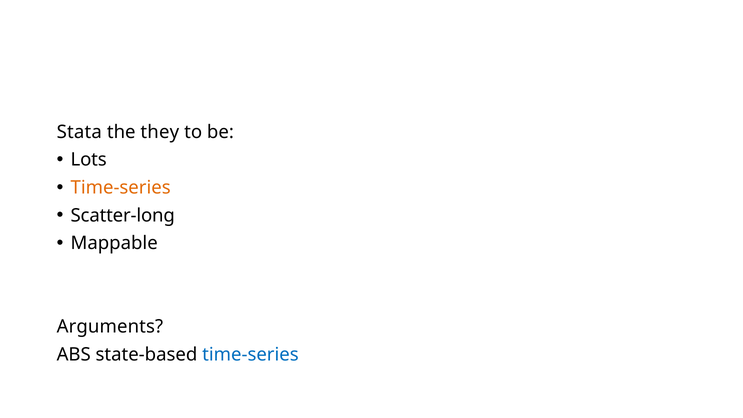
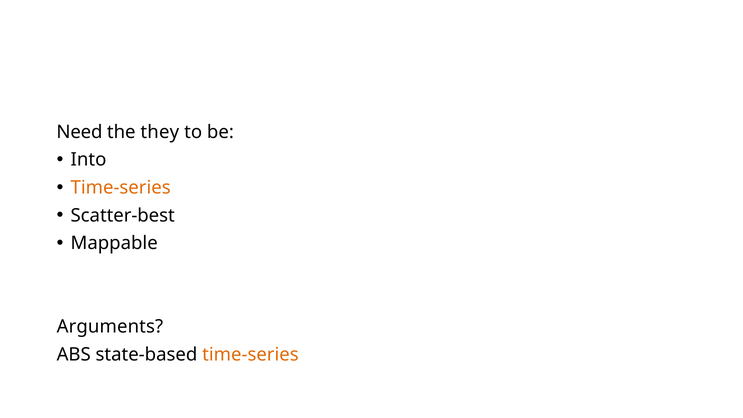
Stata: Stata -> Need
Lots: Lots -> Into
Scatter-long: Scatter-long -> Scatter-best
time-series at (250, 354) colour: blue -> orange
